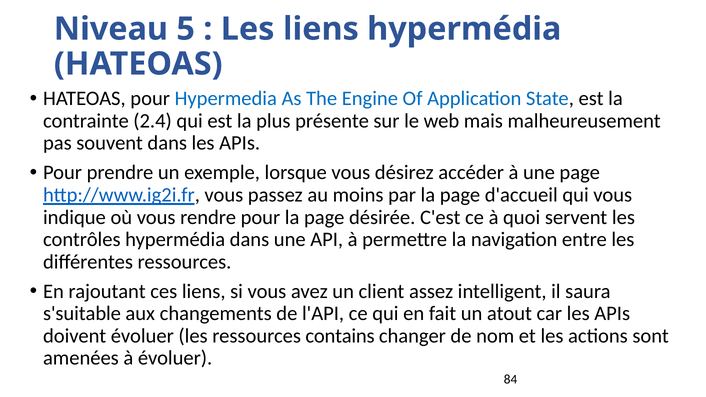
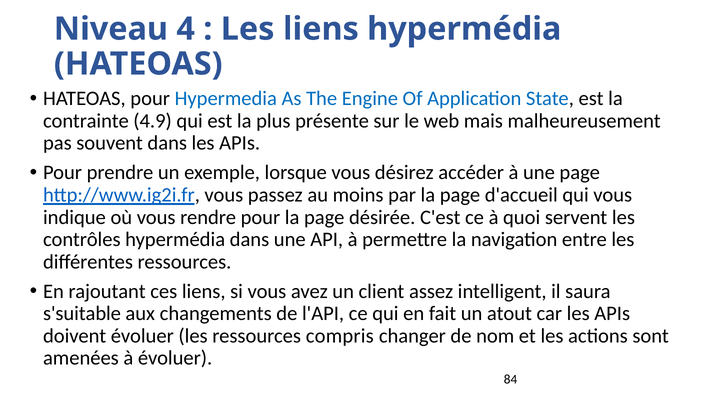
5: 5 -> 4
2.4: 2.4 -> 4.9
contains: contains -> compris
